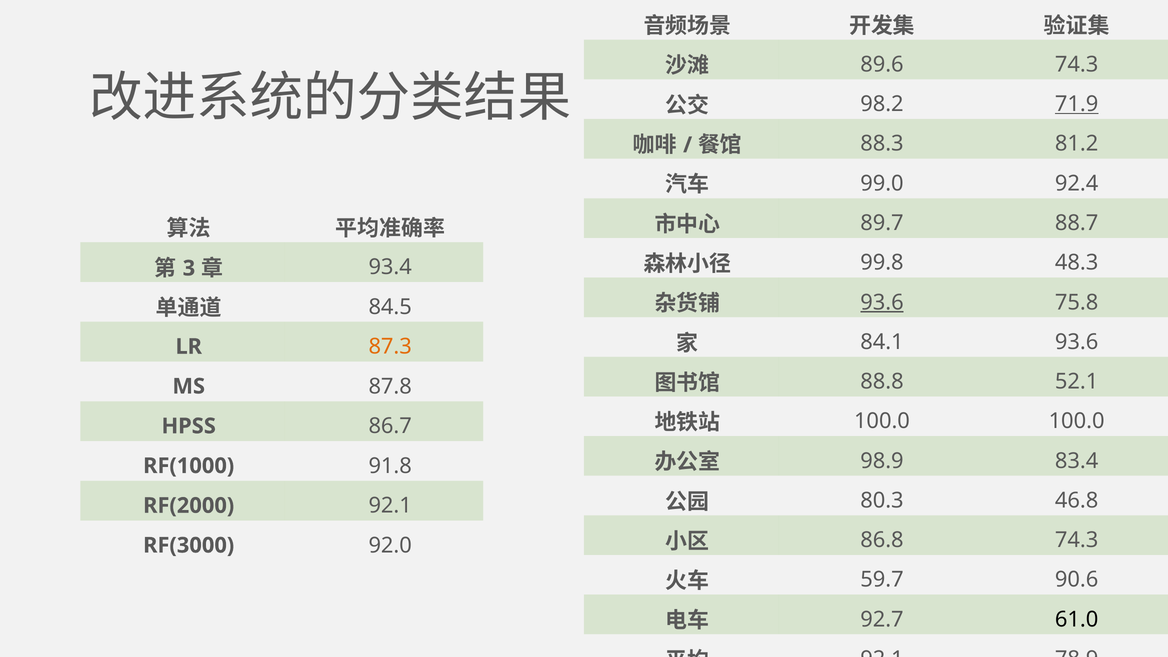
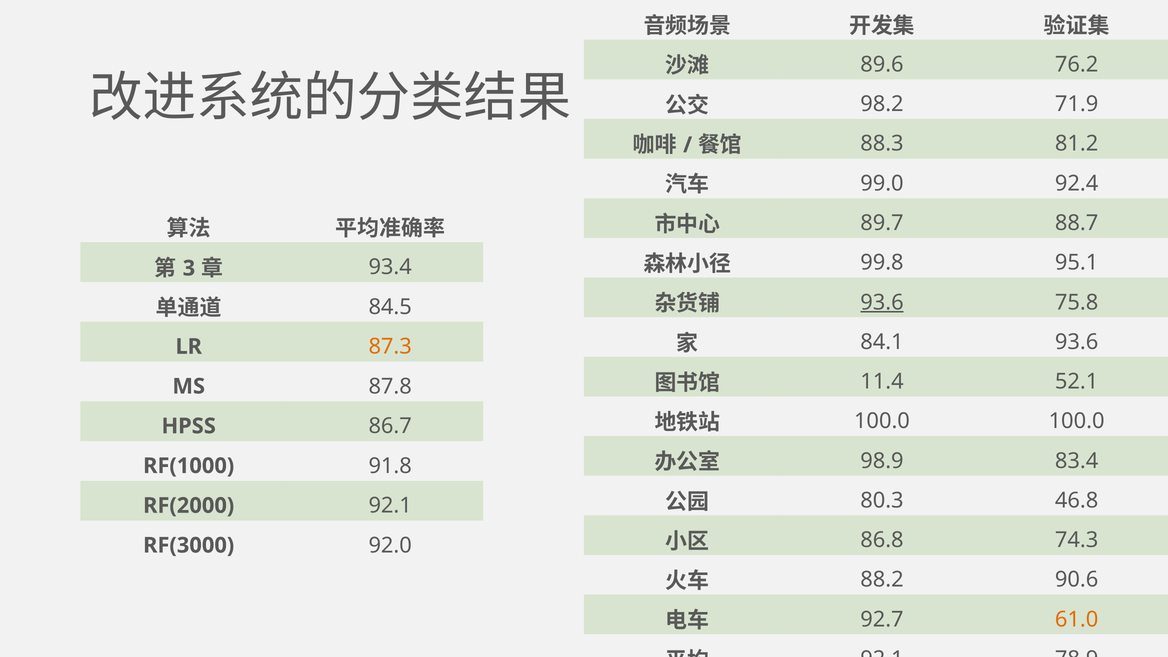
89.6 74.3: 74.3 -> 76.2
71.9 underline: present -> none
48.3: 48.3 -> 95.1
88.8: 88.8 -> 11.4
59.7: 59.7 -> 88.2
61.0 colour: black -> orange
